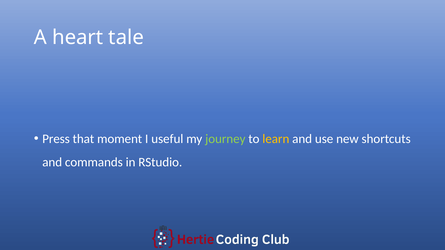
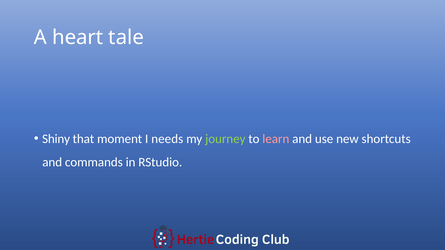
Press: Press -> Shiny
useful: useful -> needs
learn colour: yellow -> pink
